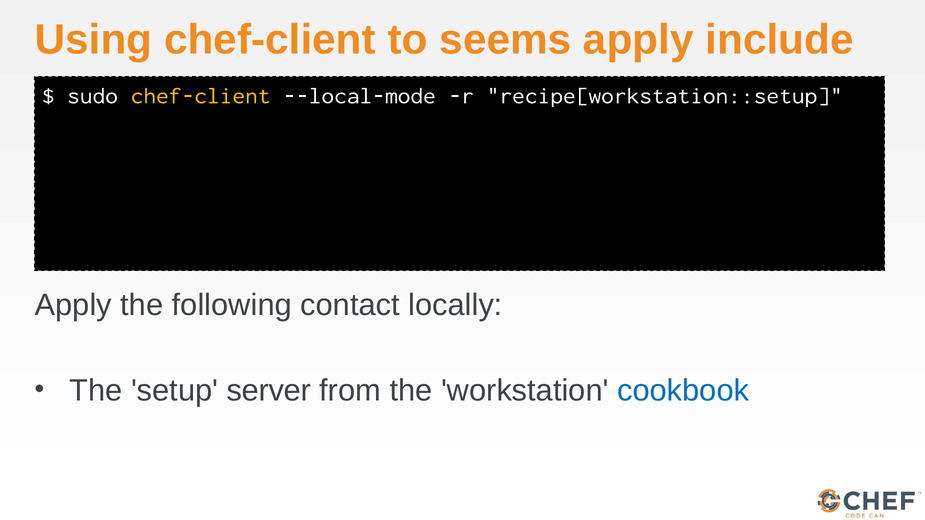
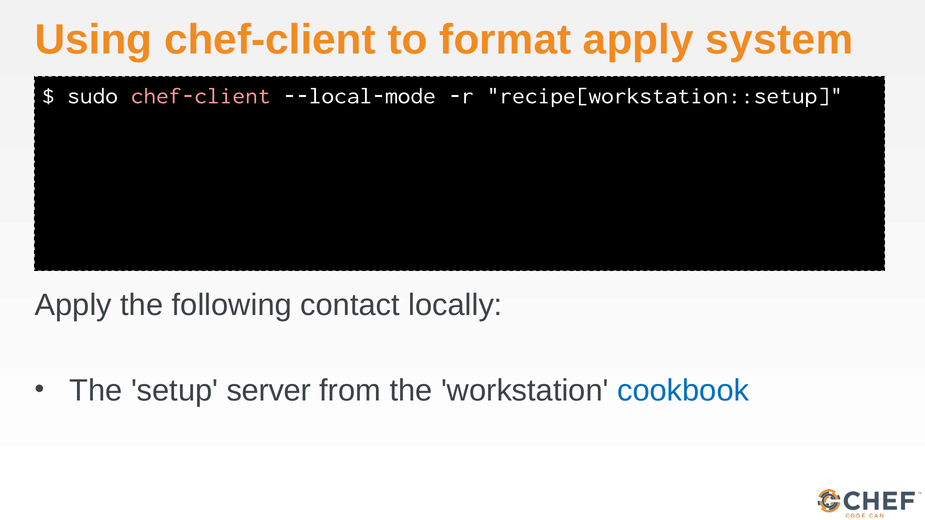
seems: seems -> format
include: include -> system
chef-client at (201, 96) colour: yellow -> pink
